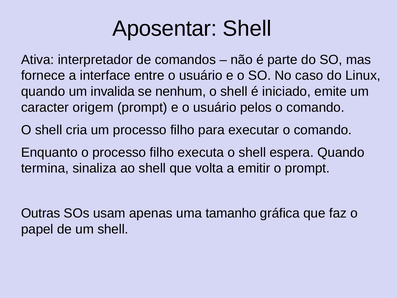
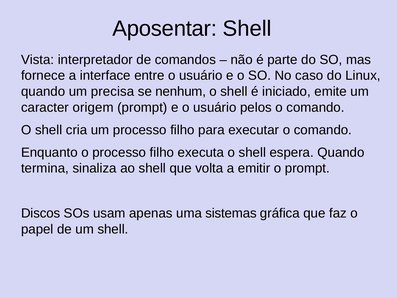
Ativa: Ativa -> Vista
invalida: invalida -> precisa
Outras: Outras -> Discos
tamanho: tamanho -> sistemas
